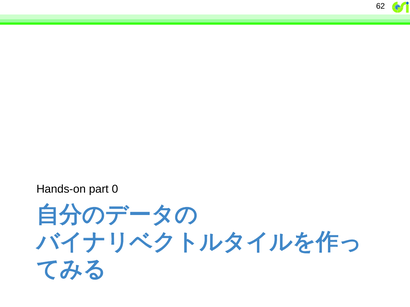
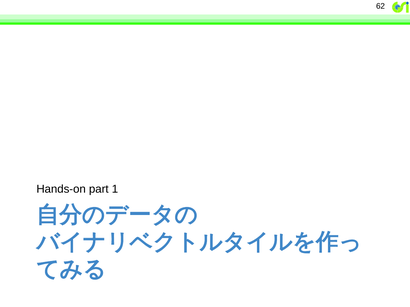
0: 0 -> 1
